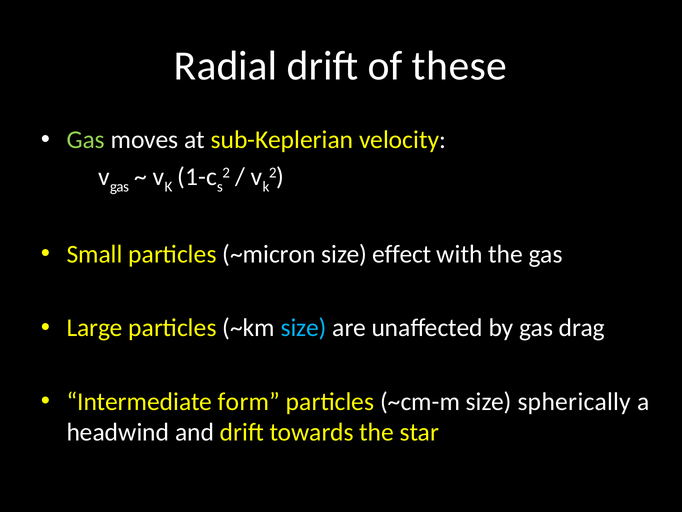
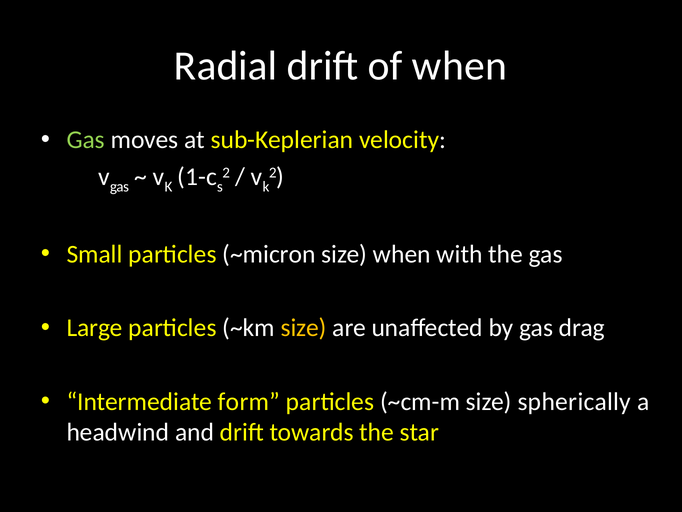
of these: these -> when
size effect: effect -> when
size at (304, 328) colour: light blue -> yellow
